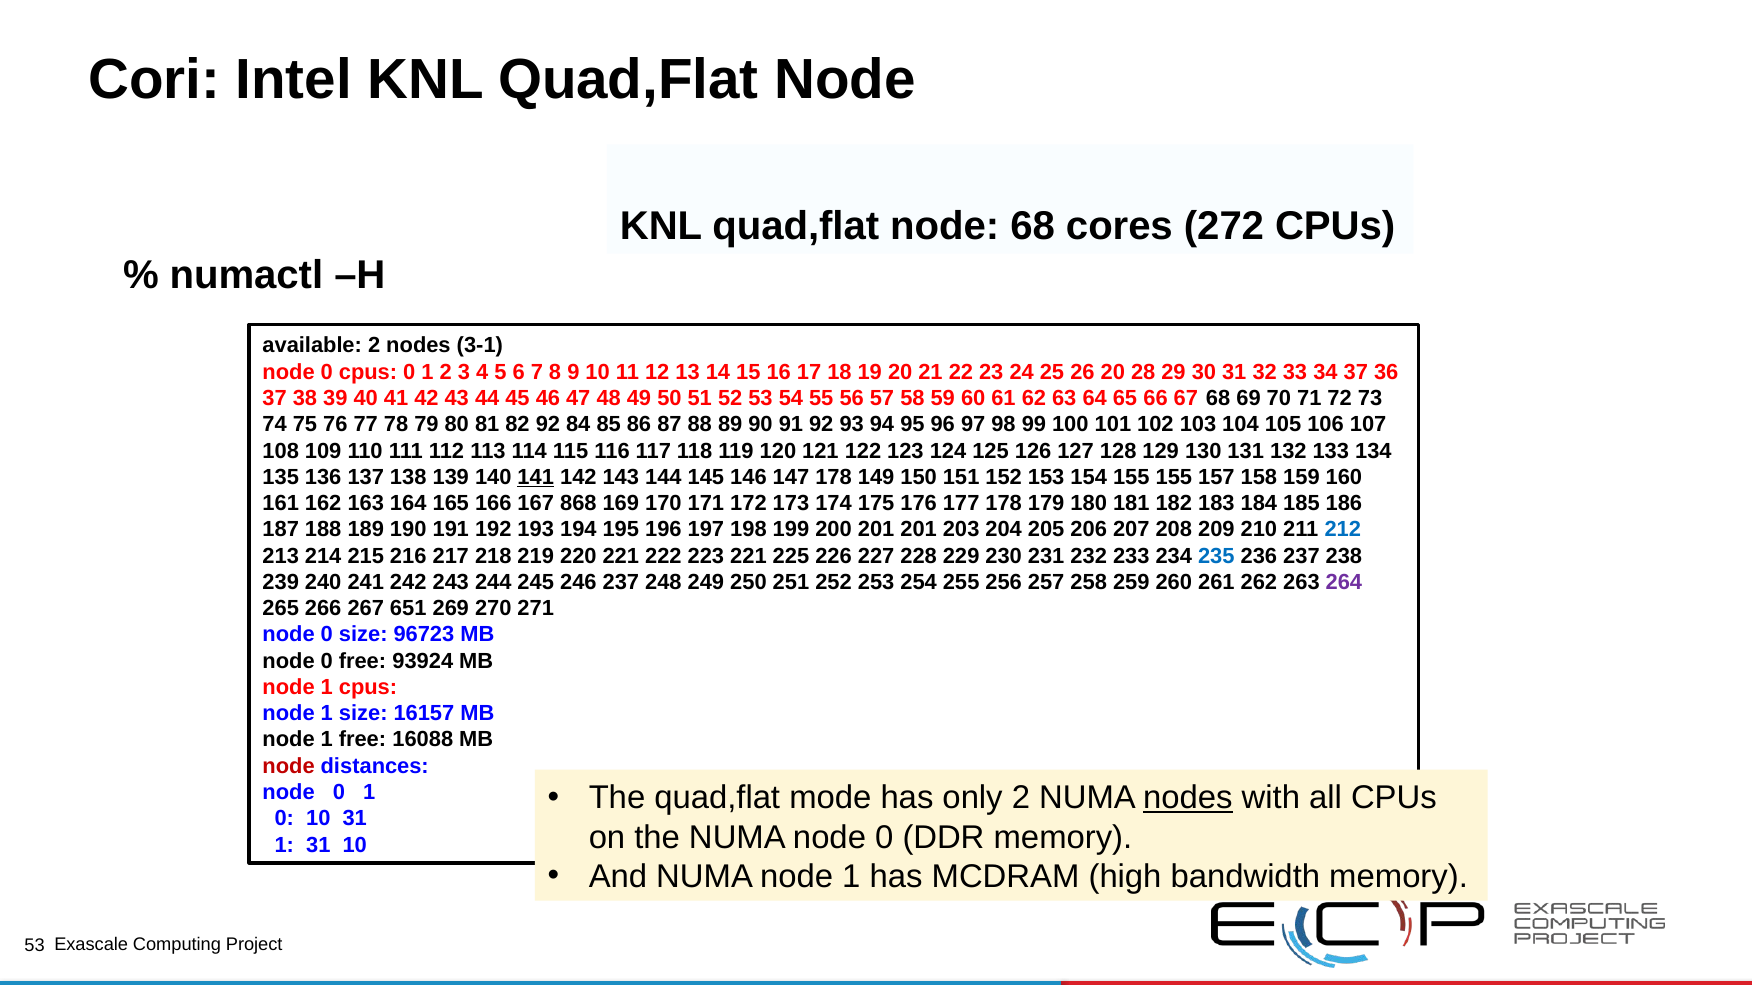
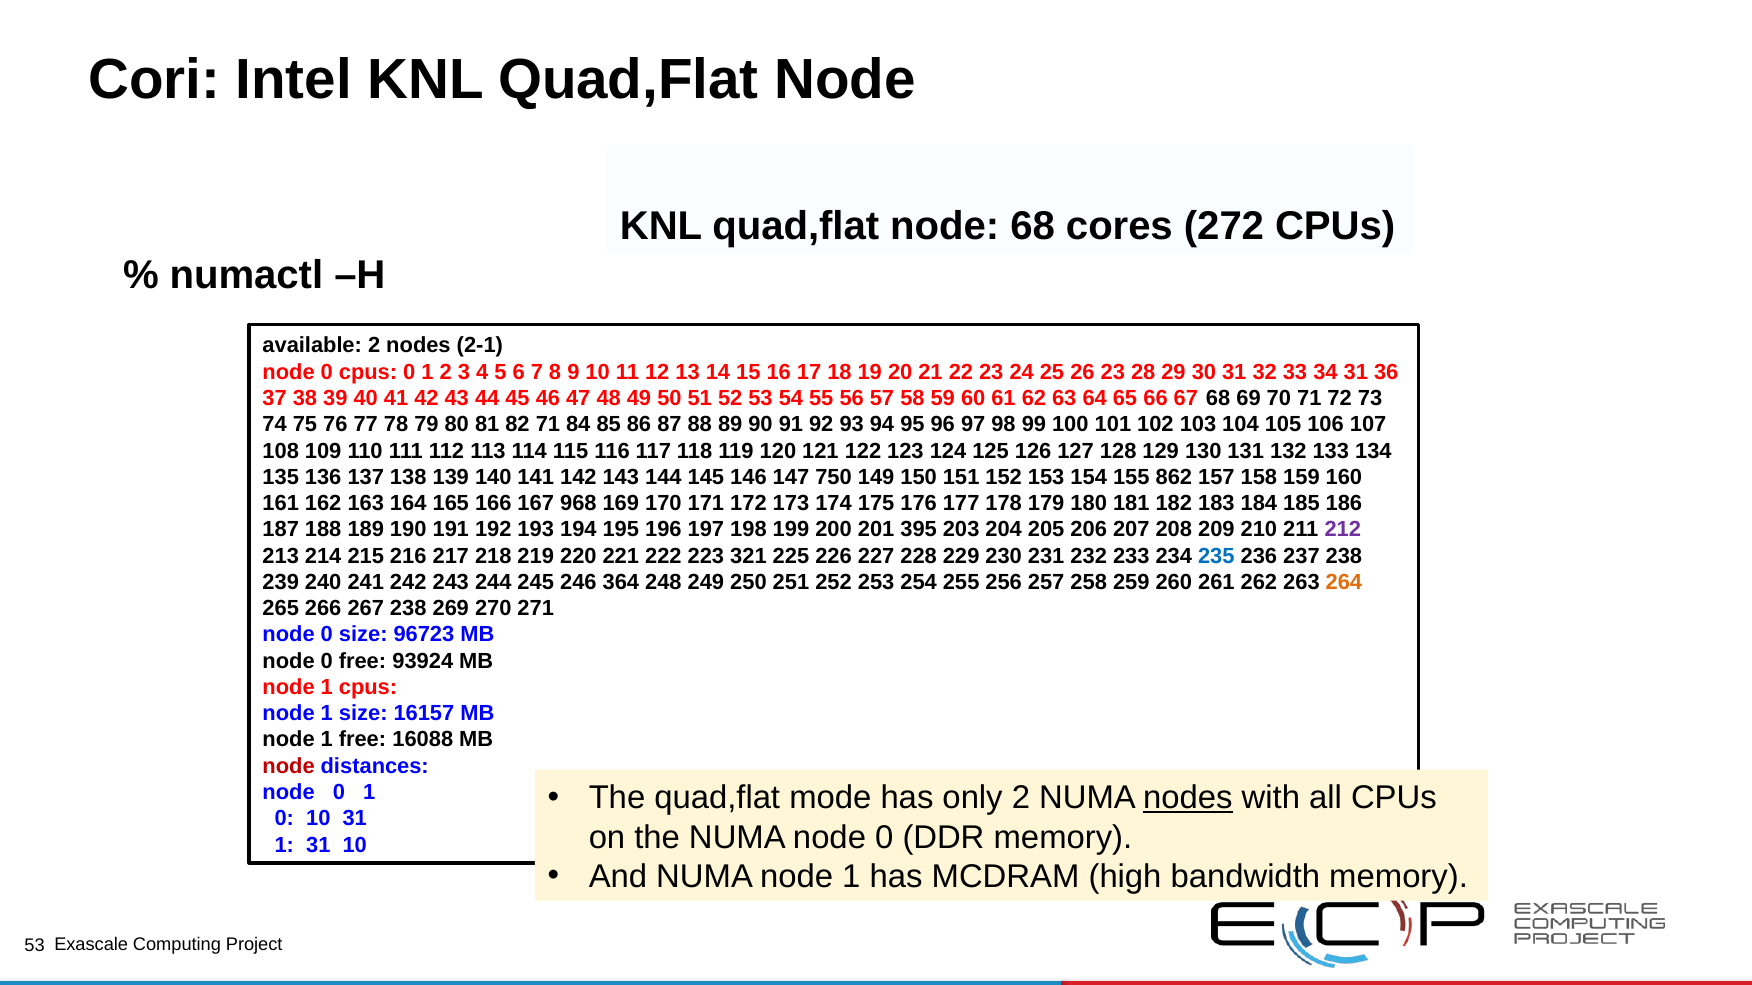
3-1: 3-1 -> 2-1
26 20: 20 -> 23
34 37: 37 -> 31
82 92: 92 -> 71
141 underline: present -> none
147 178: 178 -> 750
155 155: 155 -> 862
868: 868 -> 968
201 201: 201 -> 395
212 colour: blue -> purple
223 221: 221 -> 321
246 237: 237 -> 364
264 colour: purple -> orange
267 651: 651 -> 238
